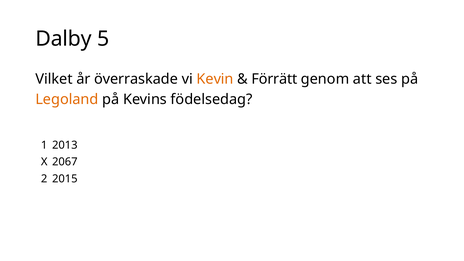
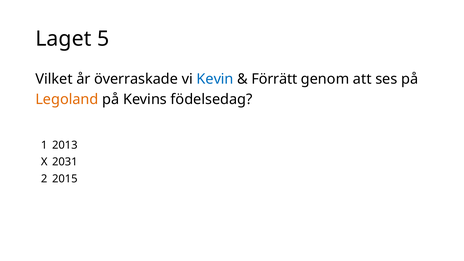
Dalby: Dalby -> Laget
Kevin colour: orange -> blue
2067: 2067 -> 2031
